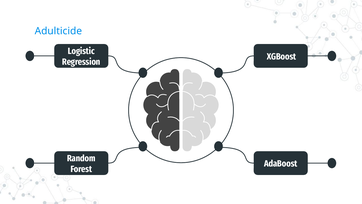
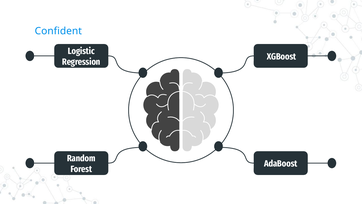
Adulticide: Adulticide -> Confident
